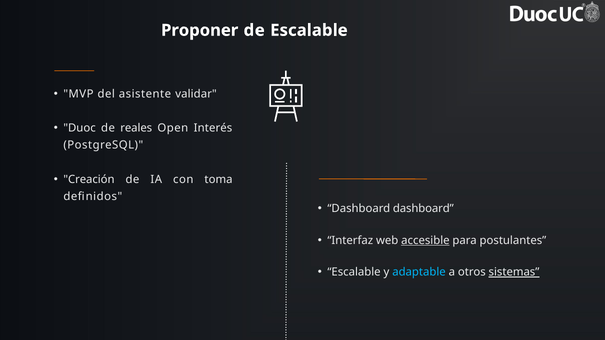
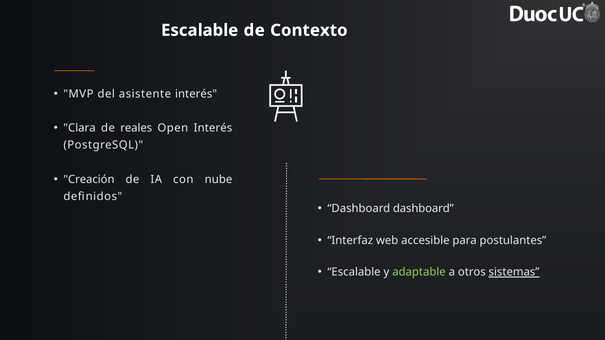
Proponer at (200, 30): Proponer -> Escalable
de Escalable: Escalable -> Contexto
asistente validar: validar -> interés
Duoc: Duoc -> Clara
toma: toma -> nube
accesible underline: present -> none
adaptable colour: light blue -> light green
